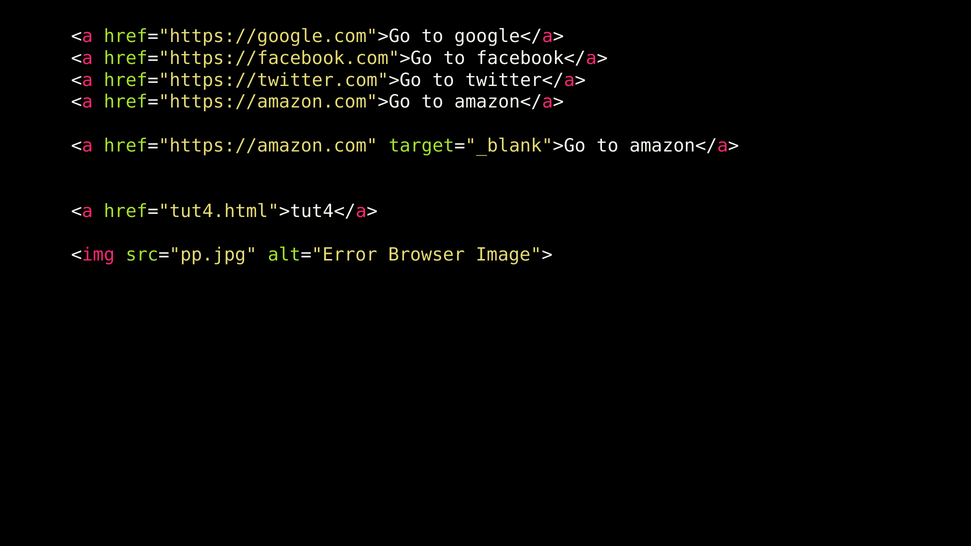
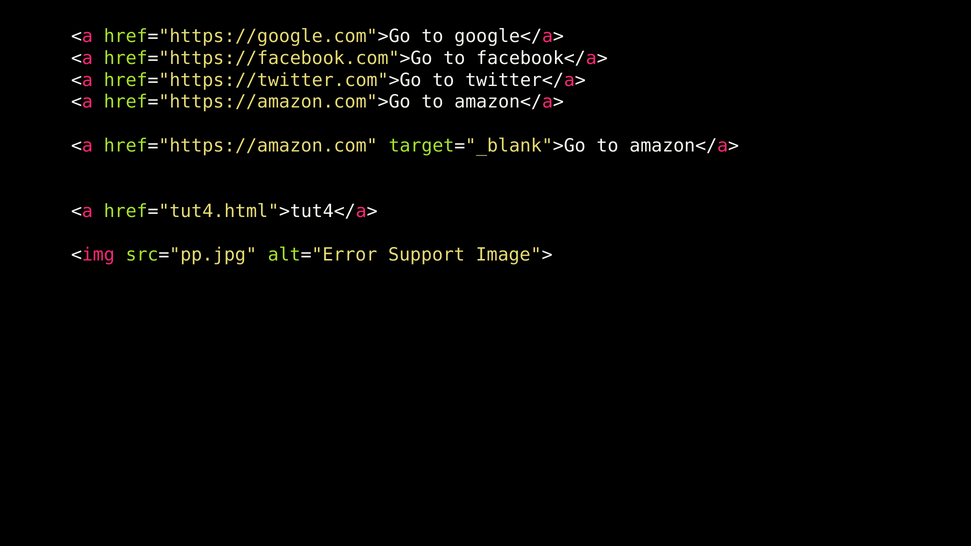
Browser: Browser -> Support
